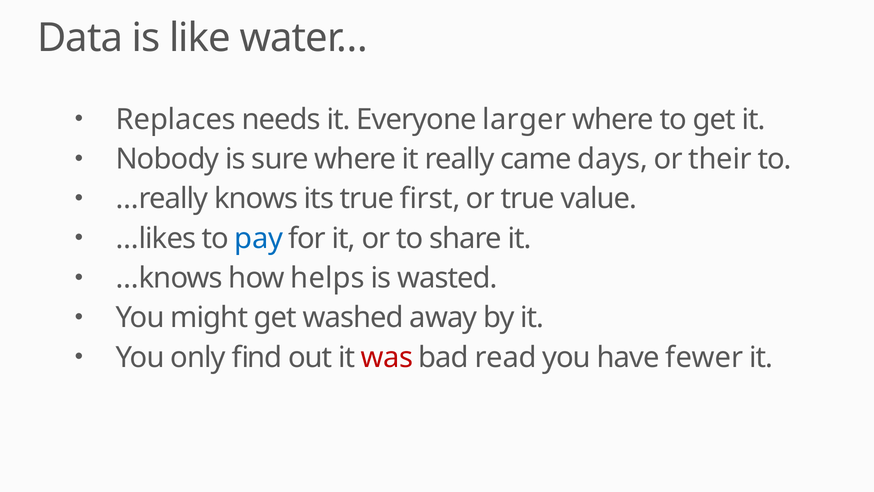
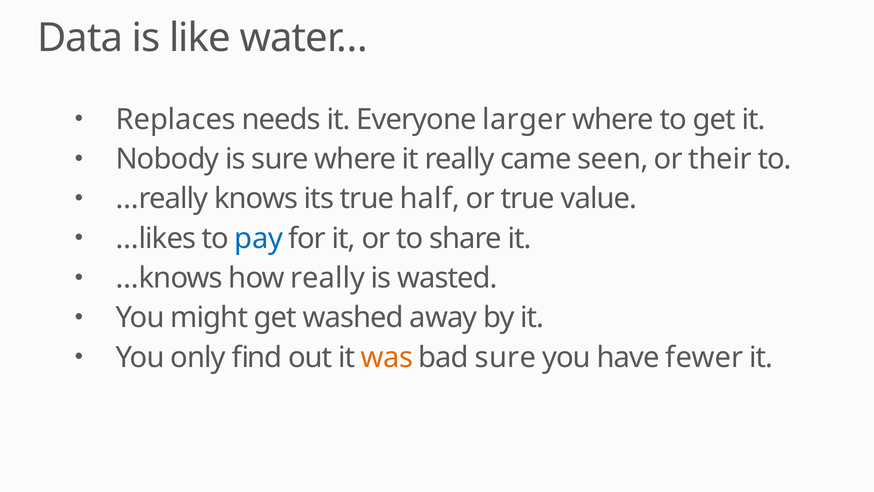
days: days -> seen
first: first -> half
how helps: helps -> really
was colour: red -> orange
bad read: read -> sure
